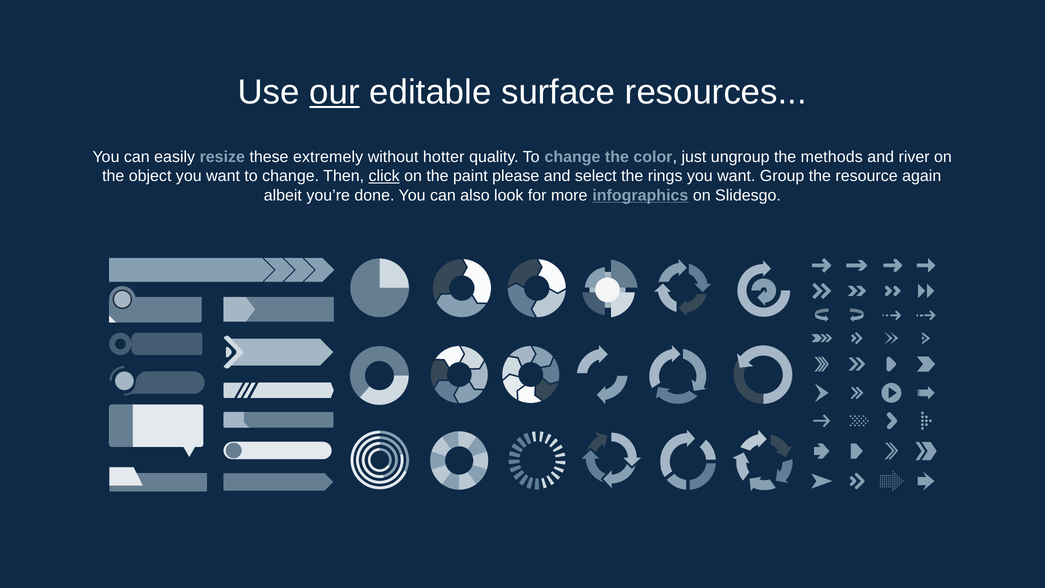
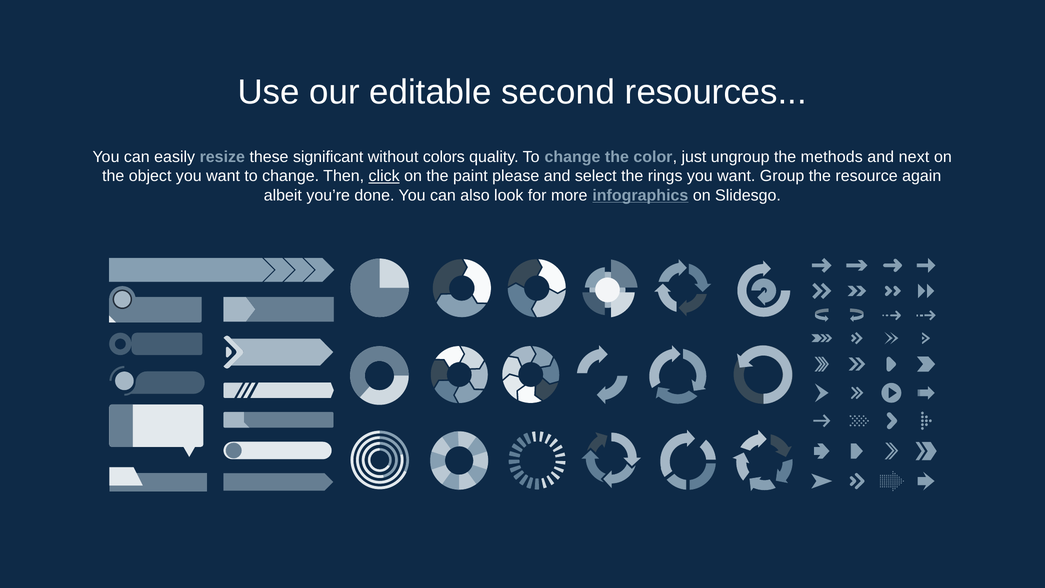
our underline: present -> none
surface: surface -> second
extremely: extremely -> significant
hotter: hotter -> colors
river: river -> next
